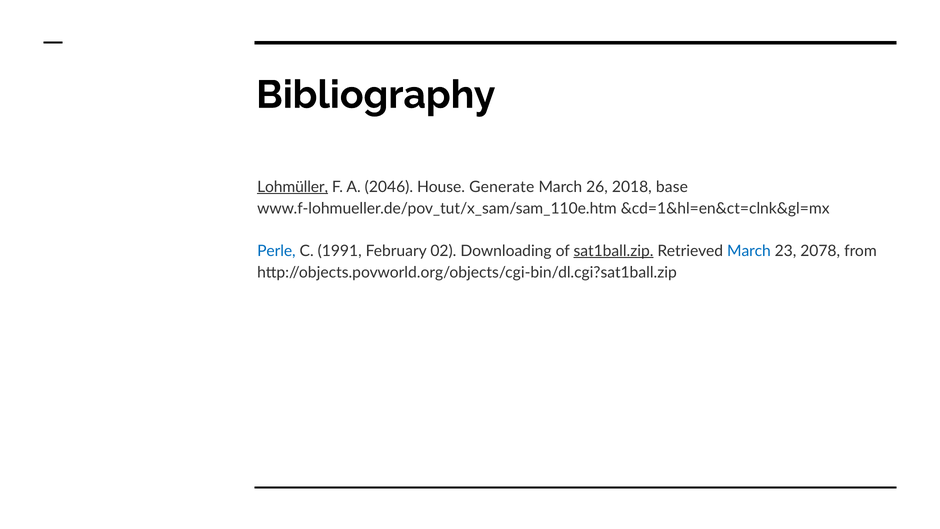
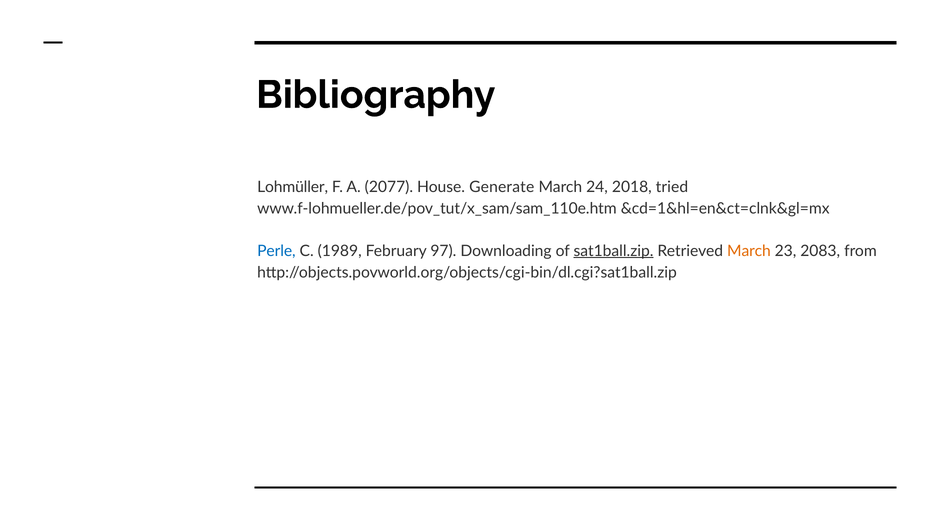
Lohmüller underline: present -> none
2046: 2046 -> 2077
26: 26 -> 24
base: base -> tried
1991: 1991 -> 1989
02: 02 -> 97
March at (749, 251) colour: blue -> orange
2078: 2078 -> 2083
